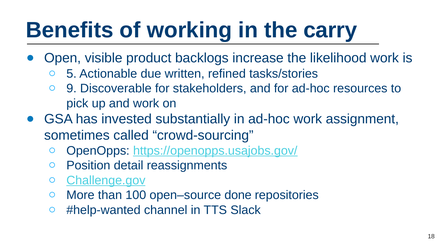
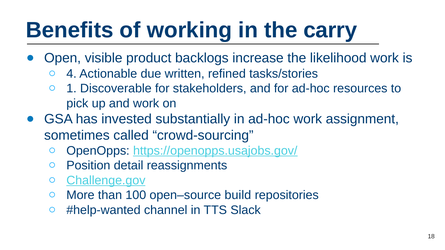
5: 5 -> 4
9: 9 -> 1
done: done -> build
